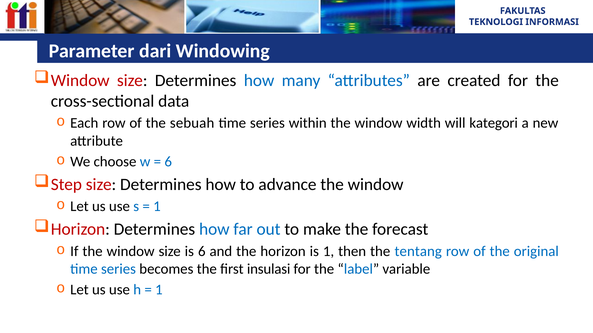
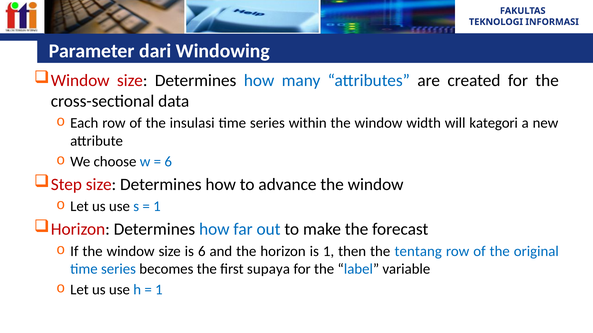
sebuah: sebuah -> insulasi
insulasi: insulasi -> supaya
